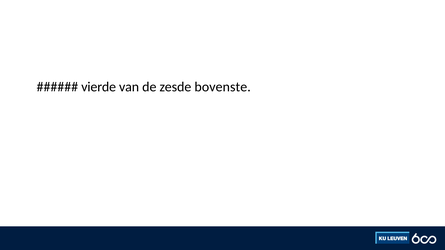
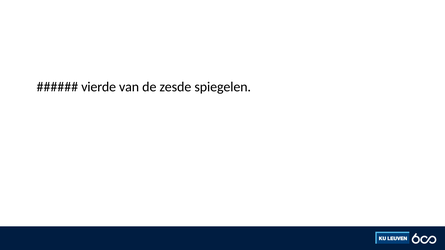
bovenste: bovenste -> spiegelen
